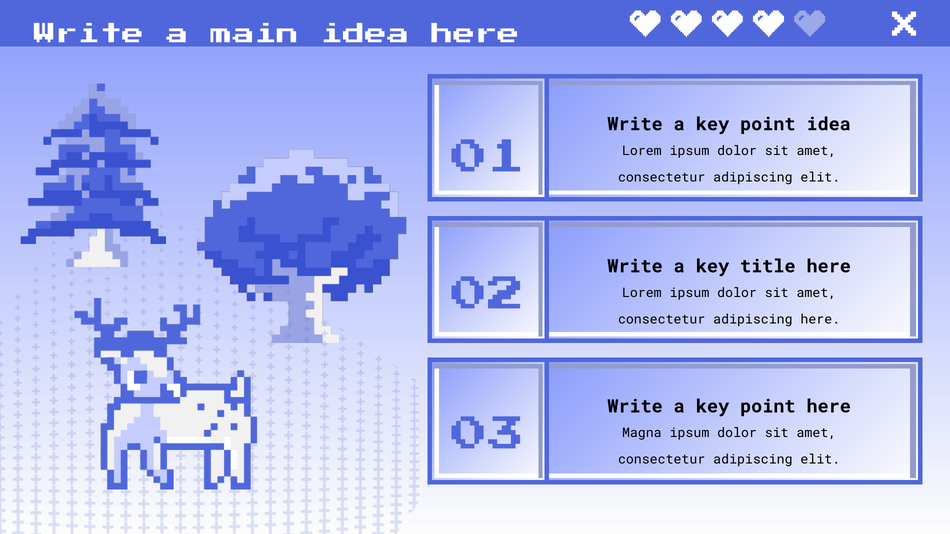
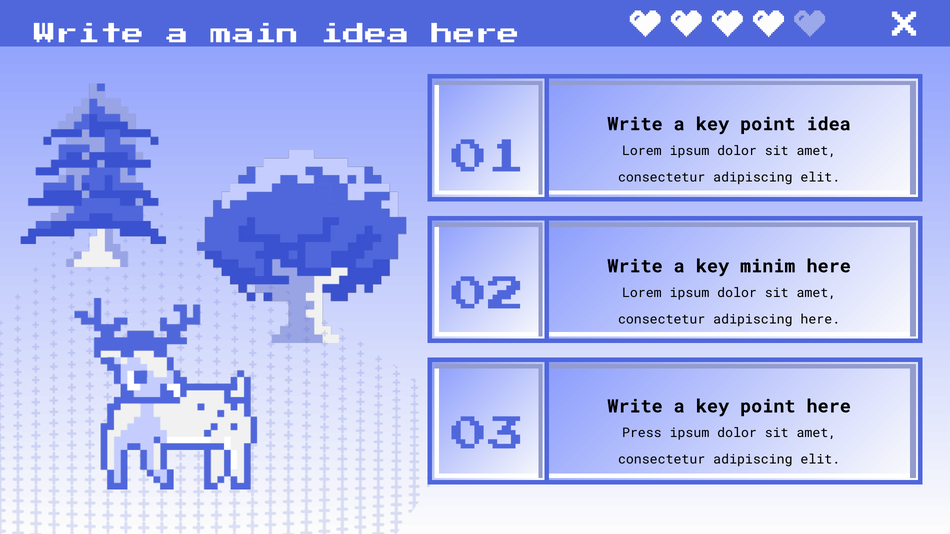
title: title -> minim
Magna: Magna -> Press
